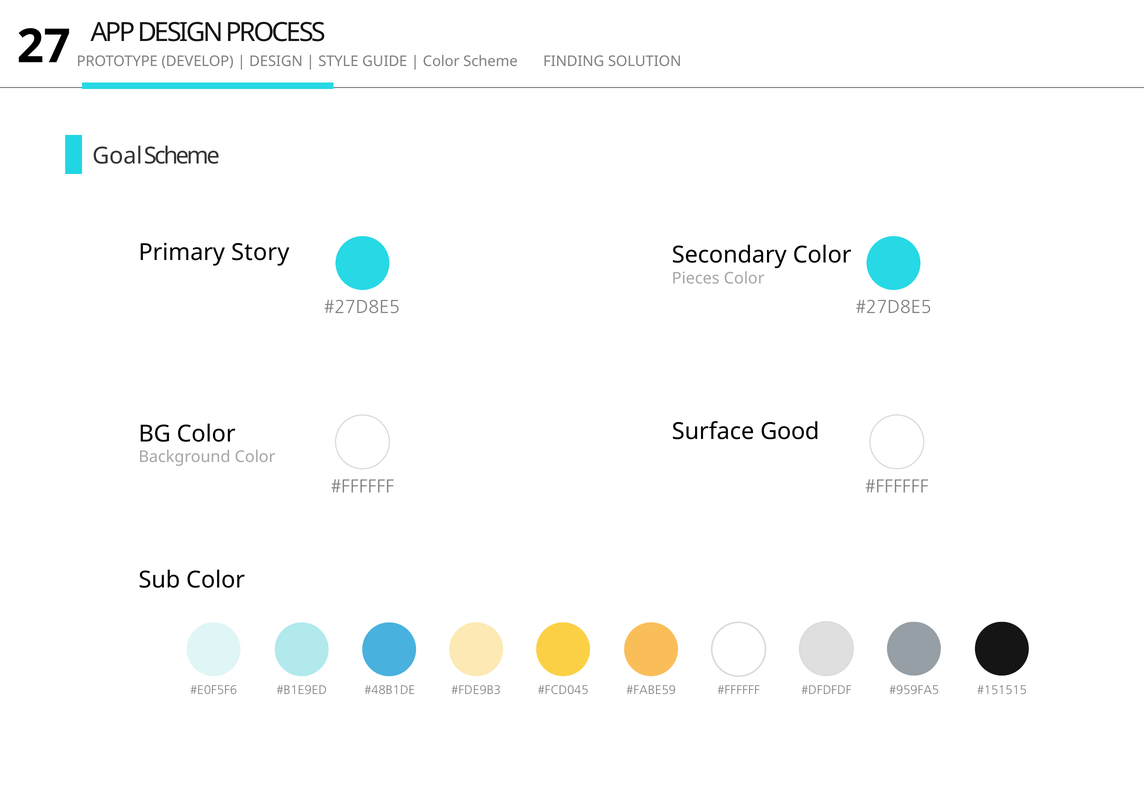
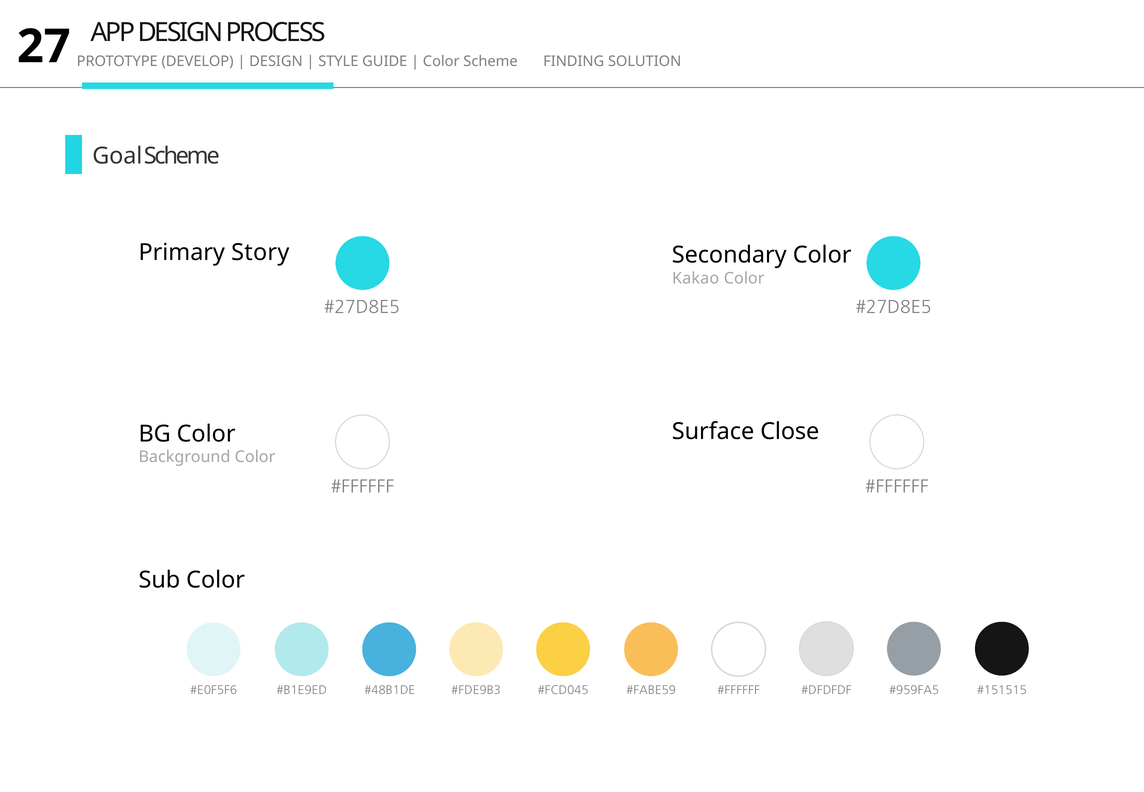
Pieces: Pieces -> Kakao
Good: Good -> Close
